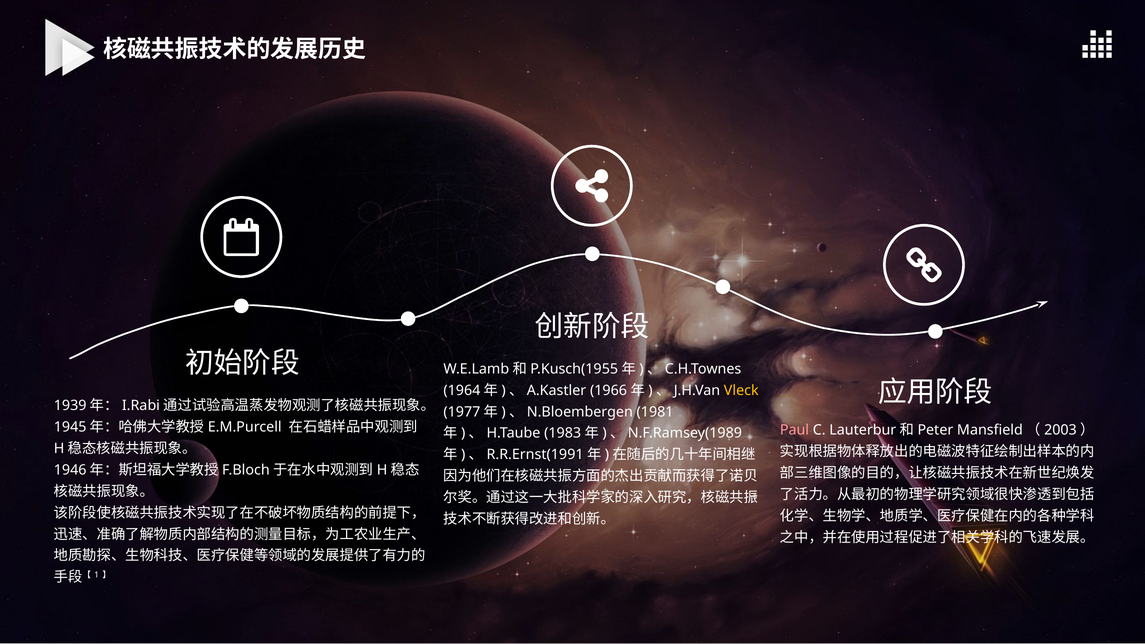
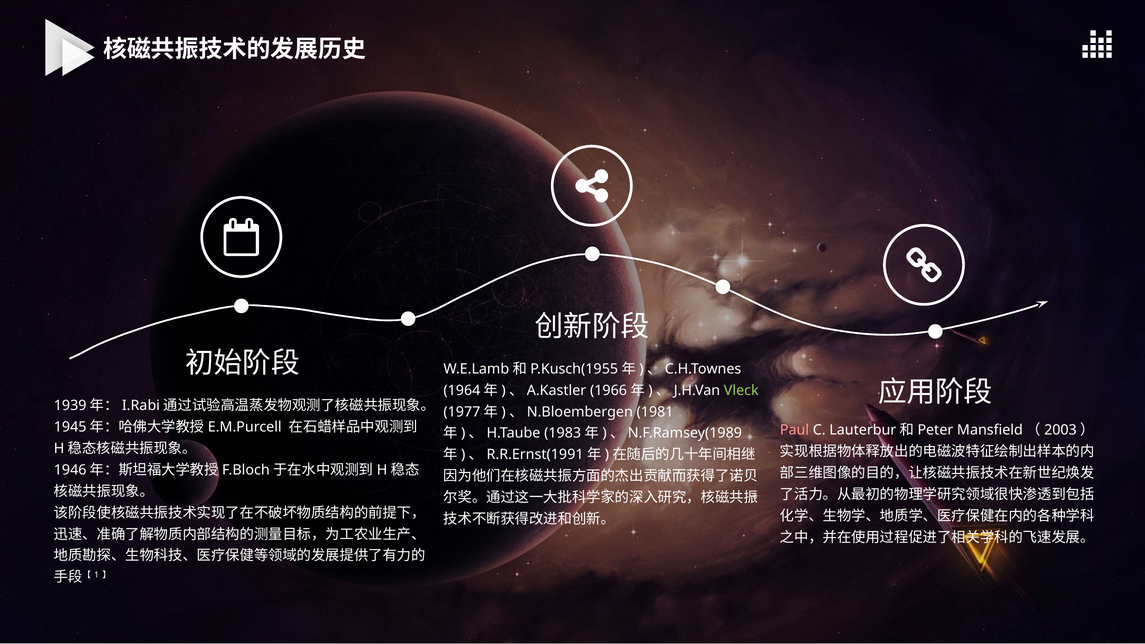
Vleck colour: yellow -> light green
